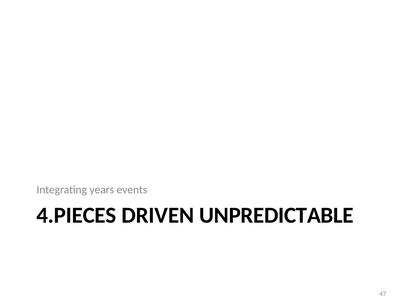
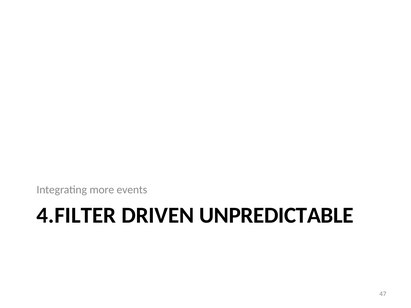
years: years -> more
4.PIECES: 4.PIECES -> 4.FILTER
